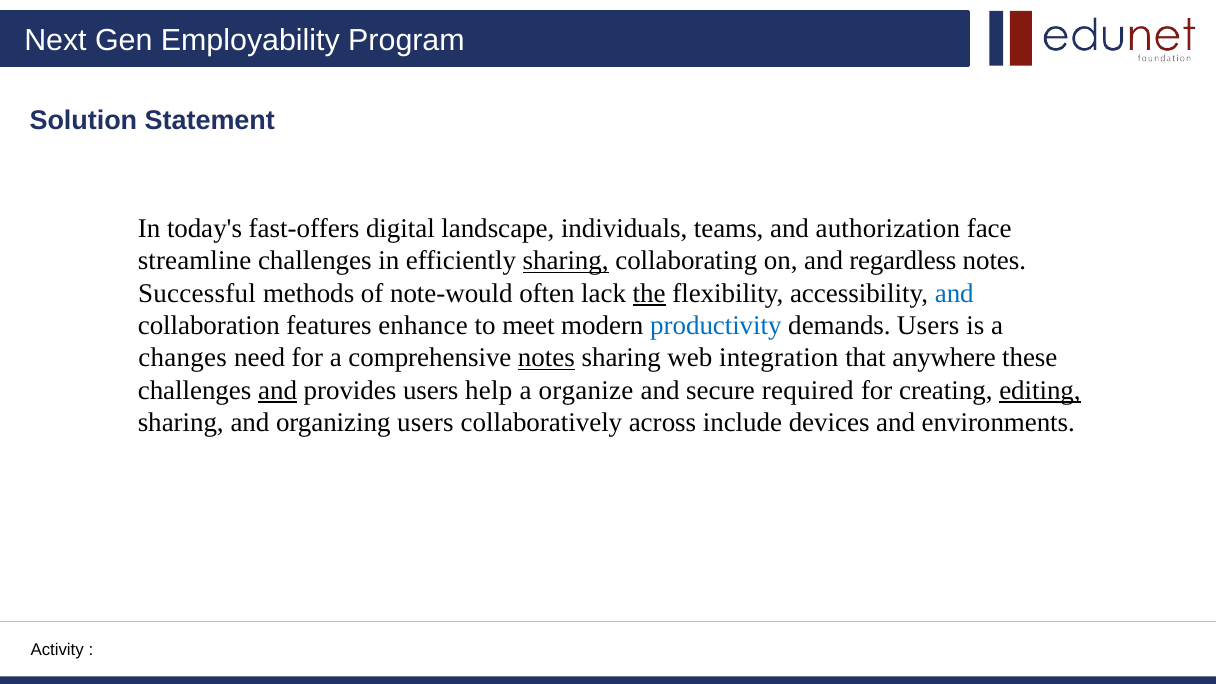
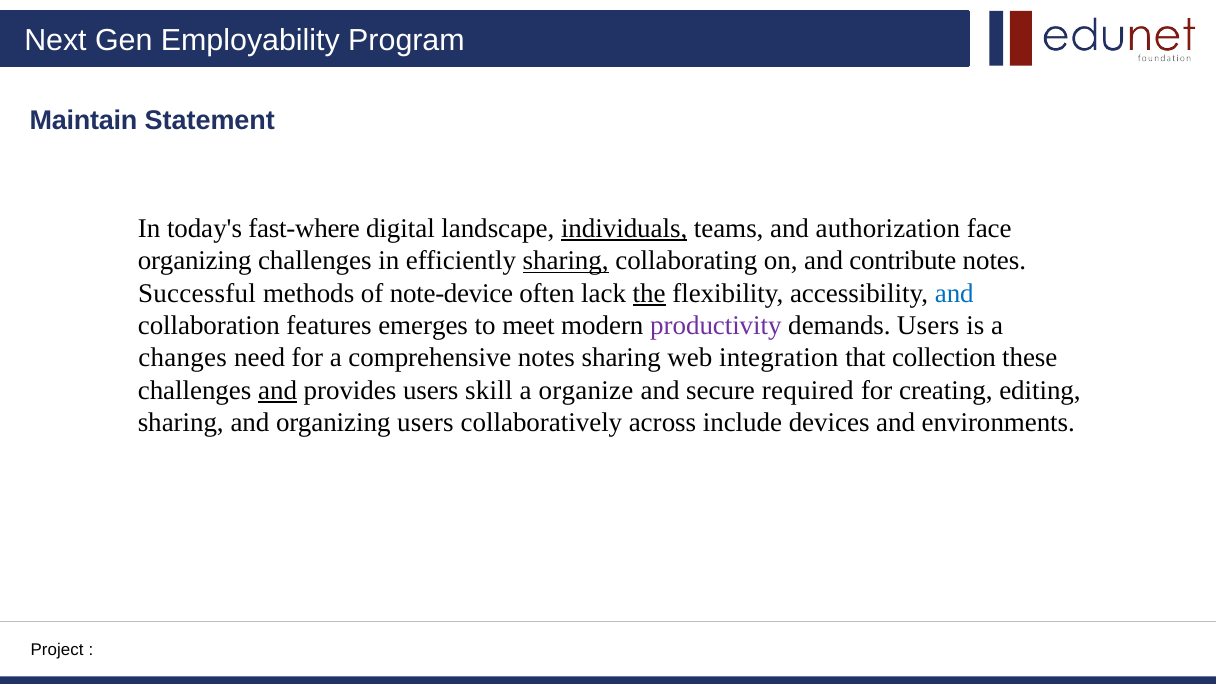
Solution: Solution -> Maintain
fast-offers: fast-offers -> fast-where
individuals underline: none -> present
streamline at (195, 261): streamline -> organizing
regardless: regardless -> contribute
note-would: note-would -> note-device
enhance: enhance -> emerges
productivity colour: blue -> purple
notes at (546, 358) underline: present -> none
anywhere: anywhere -> collection
help: help -> skill
editing underline: present -> none
Activity: Activity -> Project
